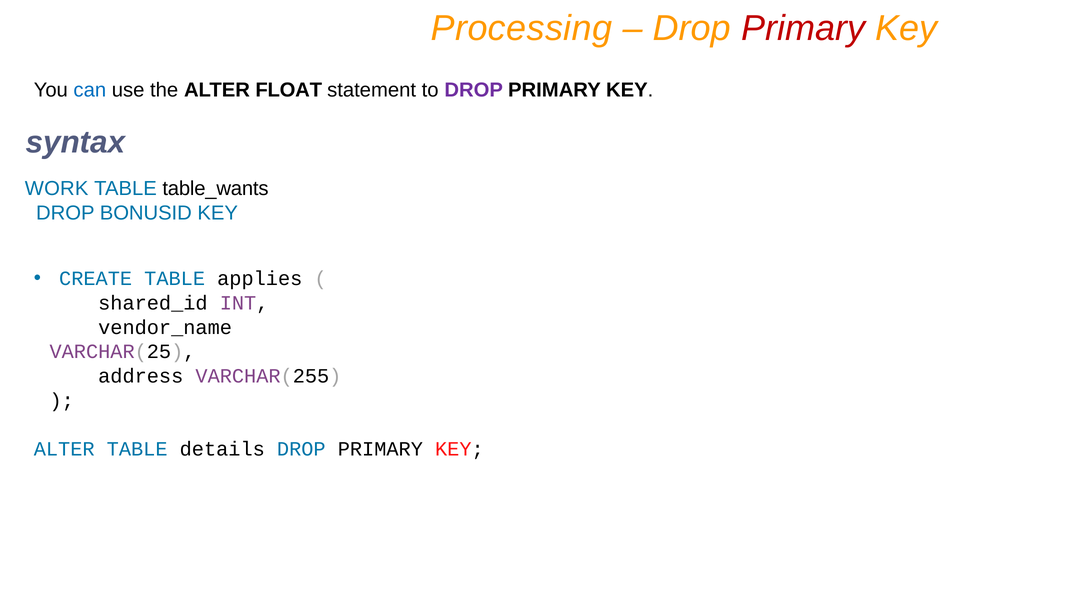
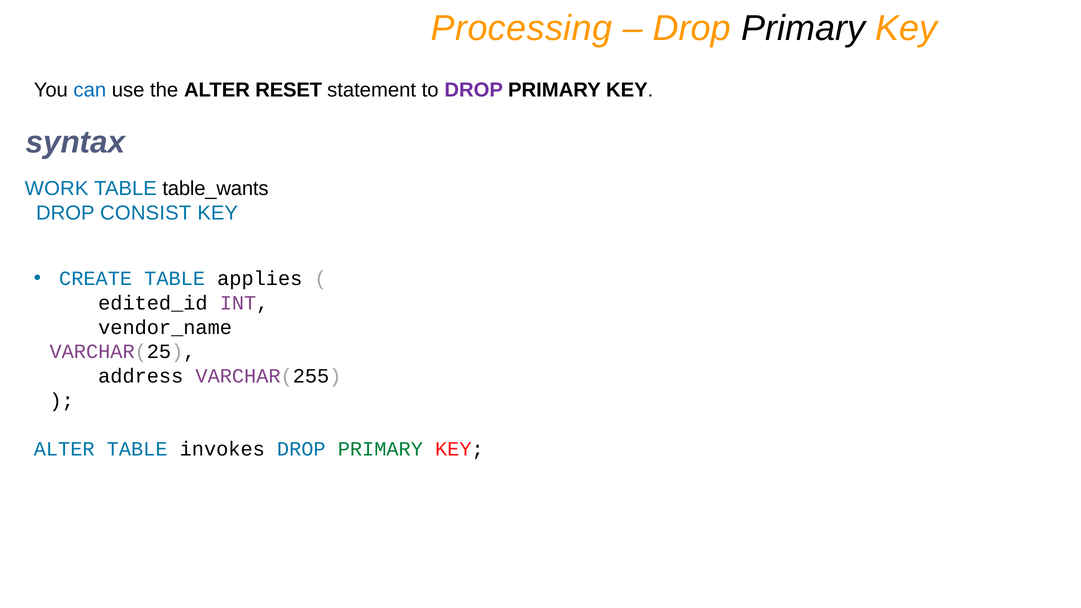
Primary at (803, 28) colour: red -> black
FLOAT: FLOAT -> RESET
BONUSID: BONUSID -> CONSIST
shared_id: shared_id -> edited_id
details: details -> invokes
PRIMARY at (380, 449) colour: black -> green
